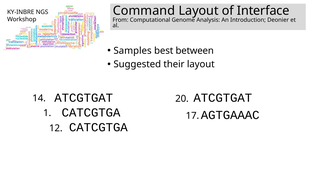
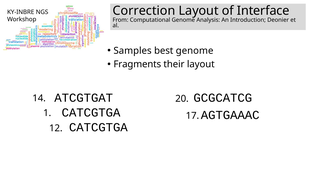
Command: Command -> Correction
best between: between -> genome
Suggested: Suggested -> Fragments
14 ATCGTGAT: ATCGTGAT -> GCGCATCG
